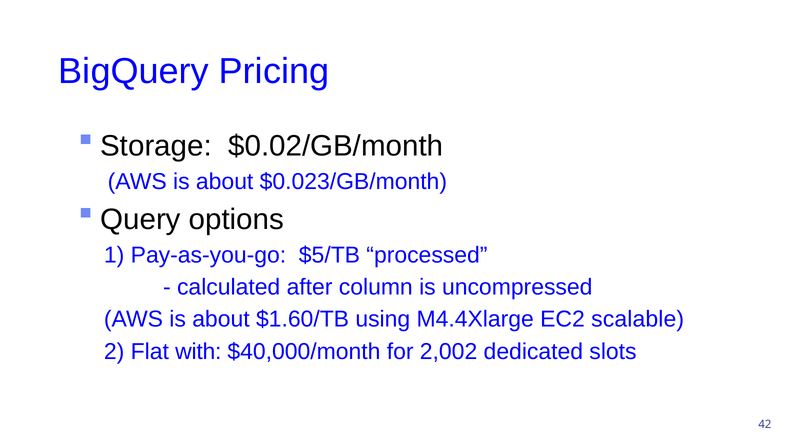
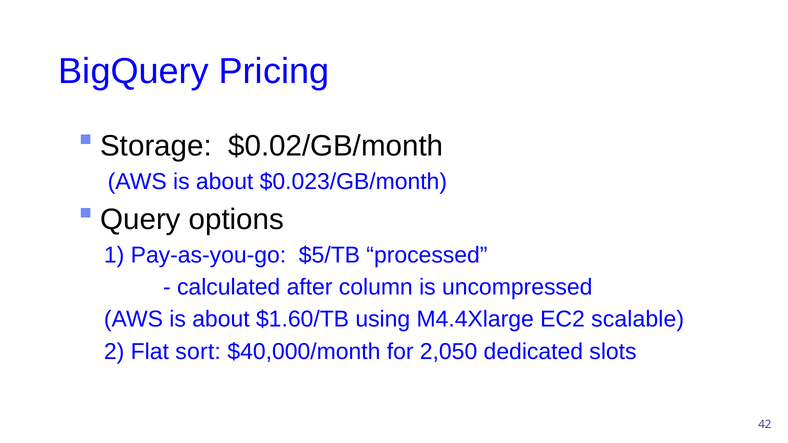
with: with -> sort
2,002: 2,002 -> 2,050
